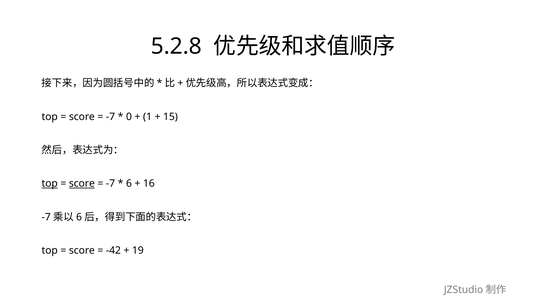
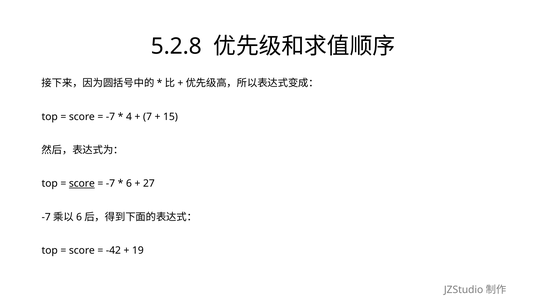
0: 0 -> 4
1: 1 -> 7
top at (50, 184) underline: present -> none
16: 16 -> 27
